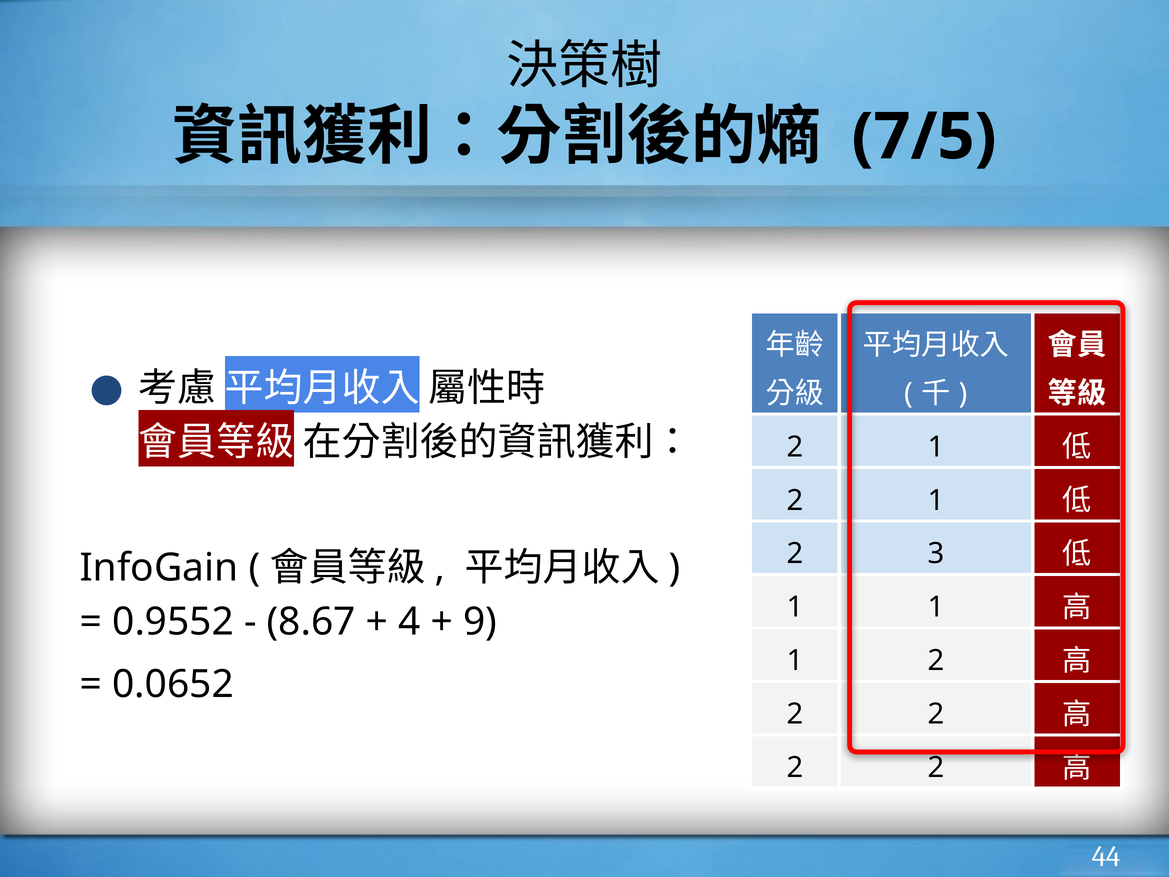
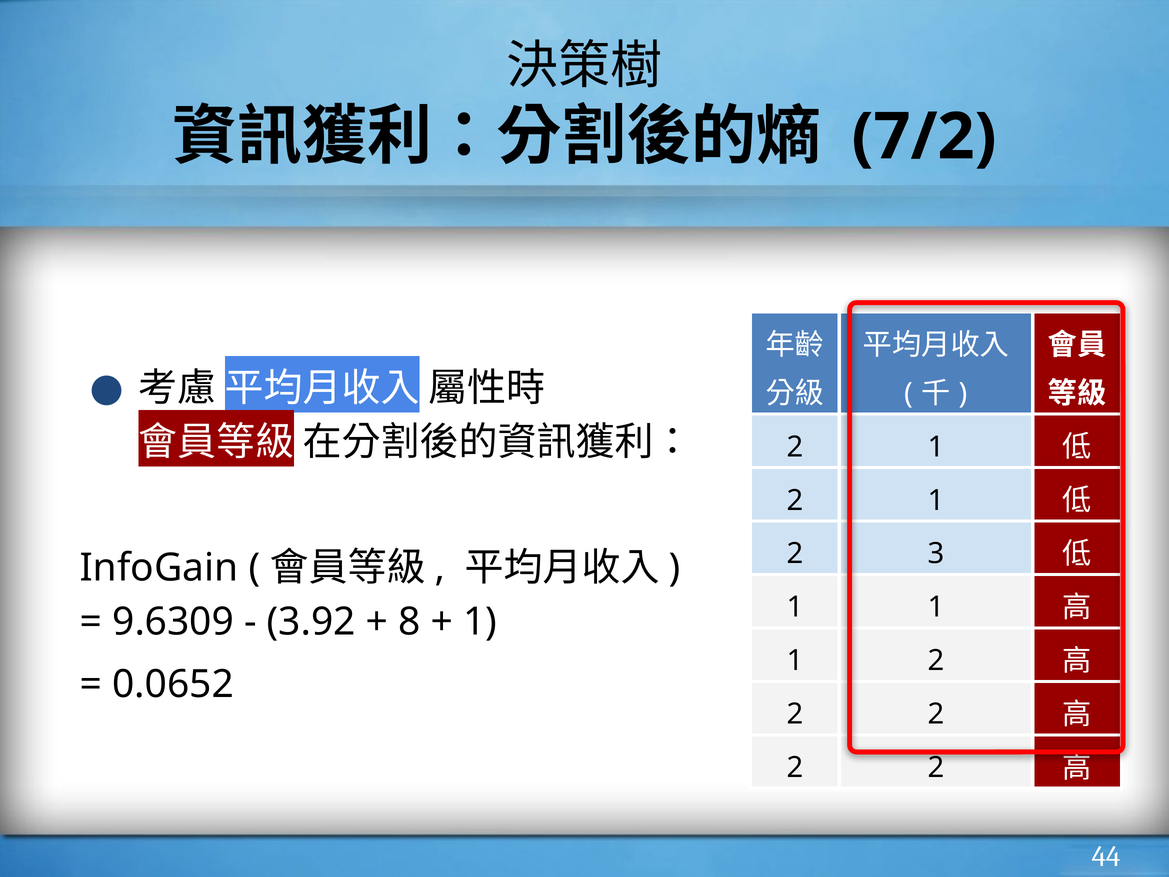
7/5: 7/5 -> 7/2
0.9552: 0.9552 -> 9.6309
8.67: 8.67 -> 3.92
4: 4 -> 8
9 at (480, 622): 9 -> 1
